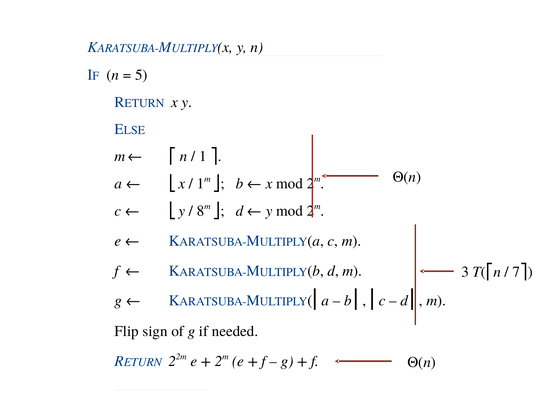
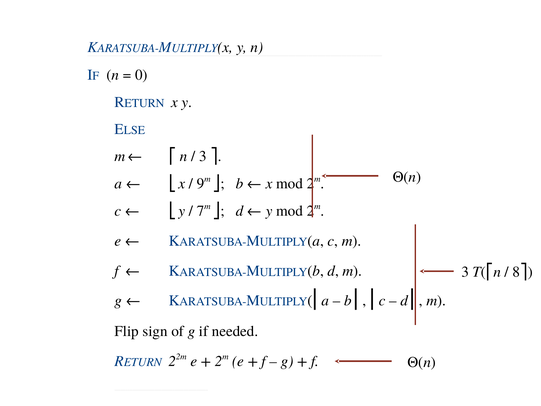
5: 5 -> 0
1 at (203, 156): 1 -> 3
1 at (200, 183): 1 -> 9
8: 8 -> 7
7: 7 -> 8
